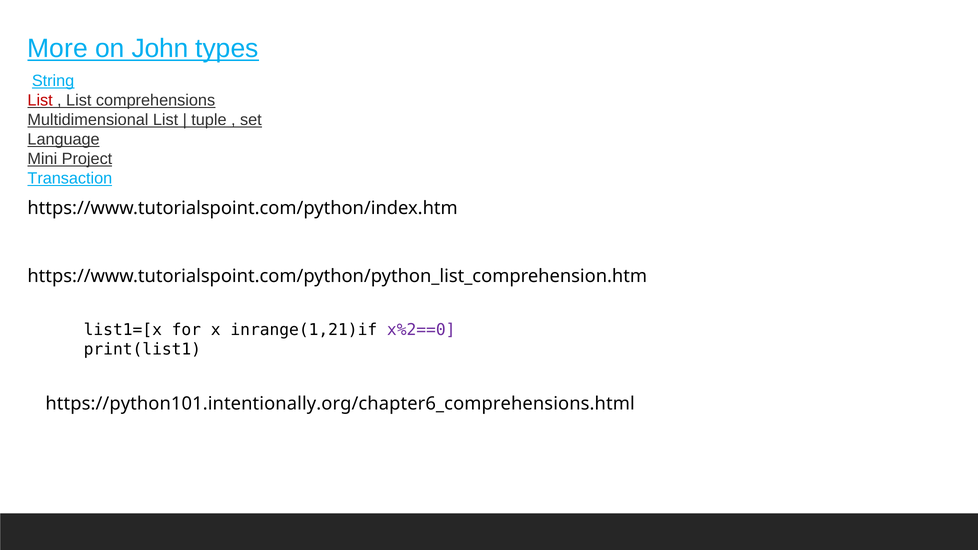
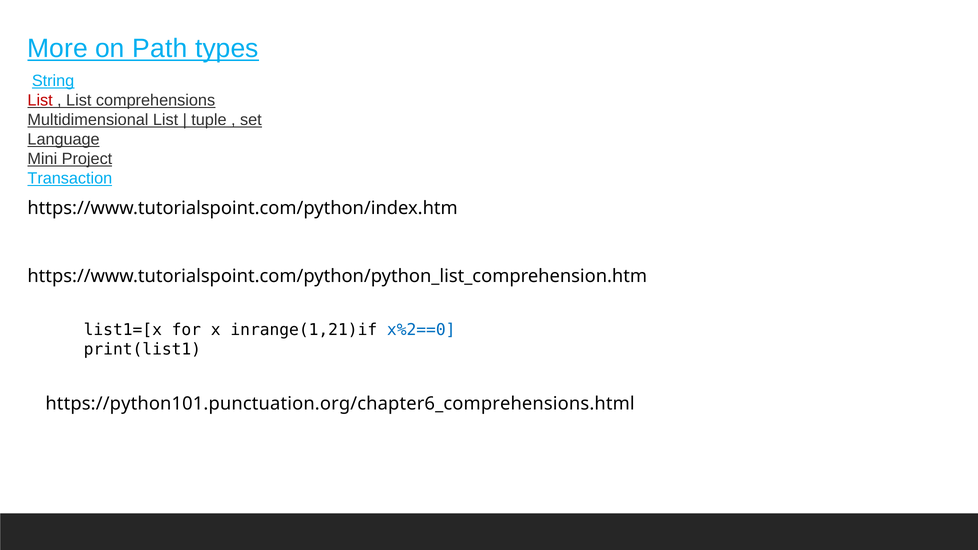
John: John -> Path
x%2==0 colour: purple -> blue
https://python101.intentionally.org/chapter6_comprehensions.html: https://python101.intentionally.org/chapter6_comprehensions.html -> https://python101.punctuation.org/chapter6_comprehensions.html
